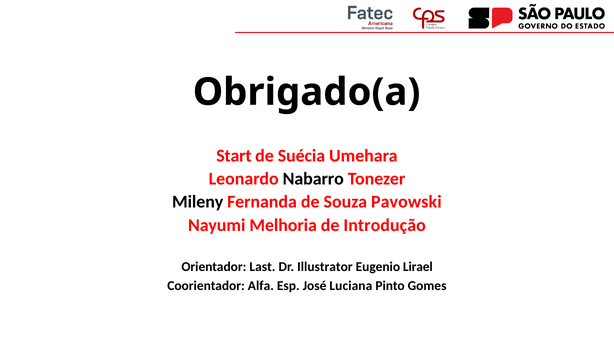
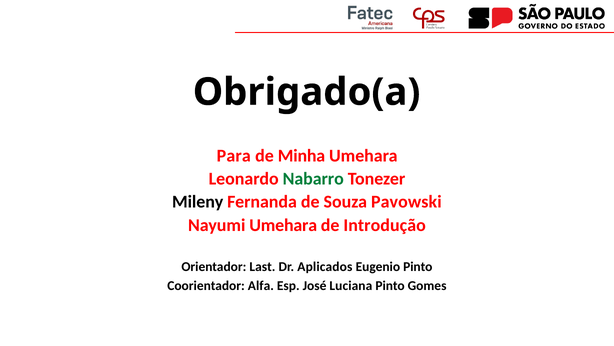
Start: Start -> Para
Suécia: Suécia -> Minha
Nabarro colour: black -> green
Nayumi Melhoria: Melhoria -> Umehara
Illustrator: Illustrator -> Aplicados
Eugenio Lirael: Lirael -> Pinto
